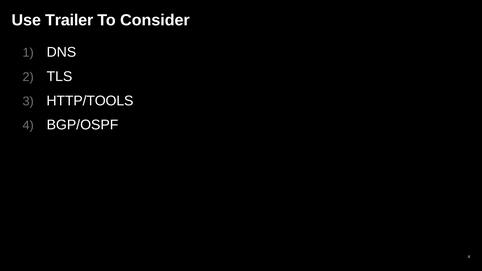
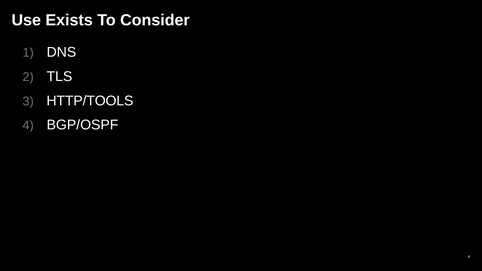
Trailer: Trailer -> Exists
